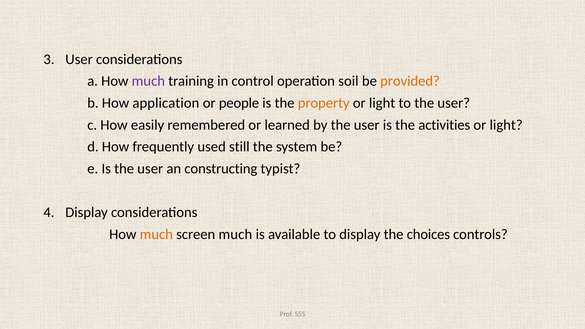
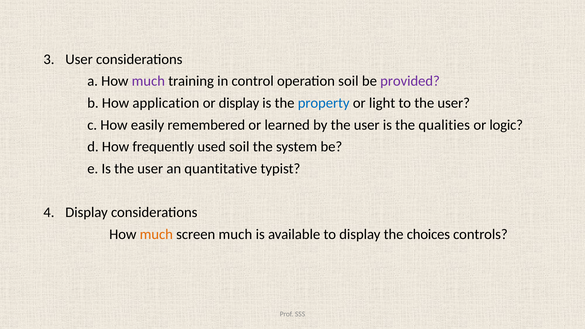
provided colour: orange -> purple
or people: people -> display
property colour: orange -> blue
activities: activities -> qualities
light at (506, 125): light -> logic
used still: still -> soil
constructing: constructing -> quantitative
